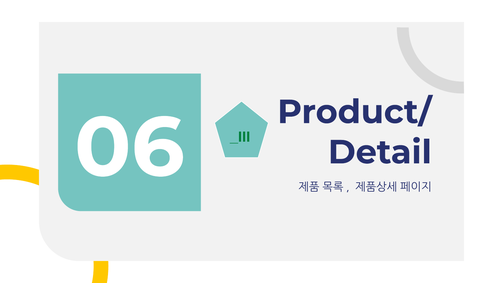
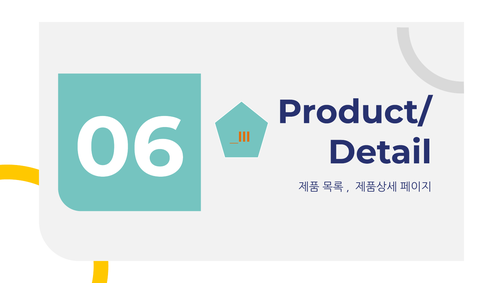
_III colour: green -> orange
